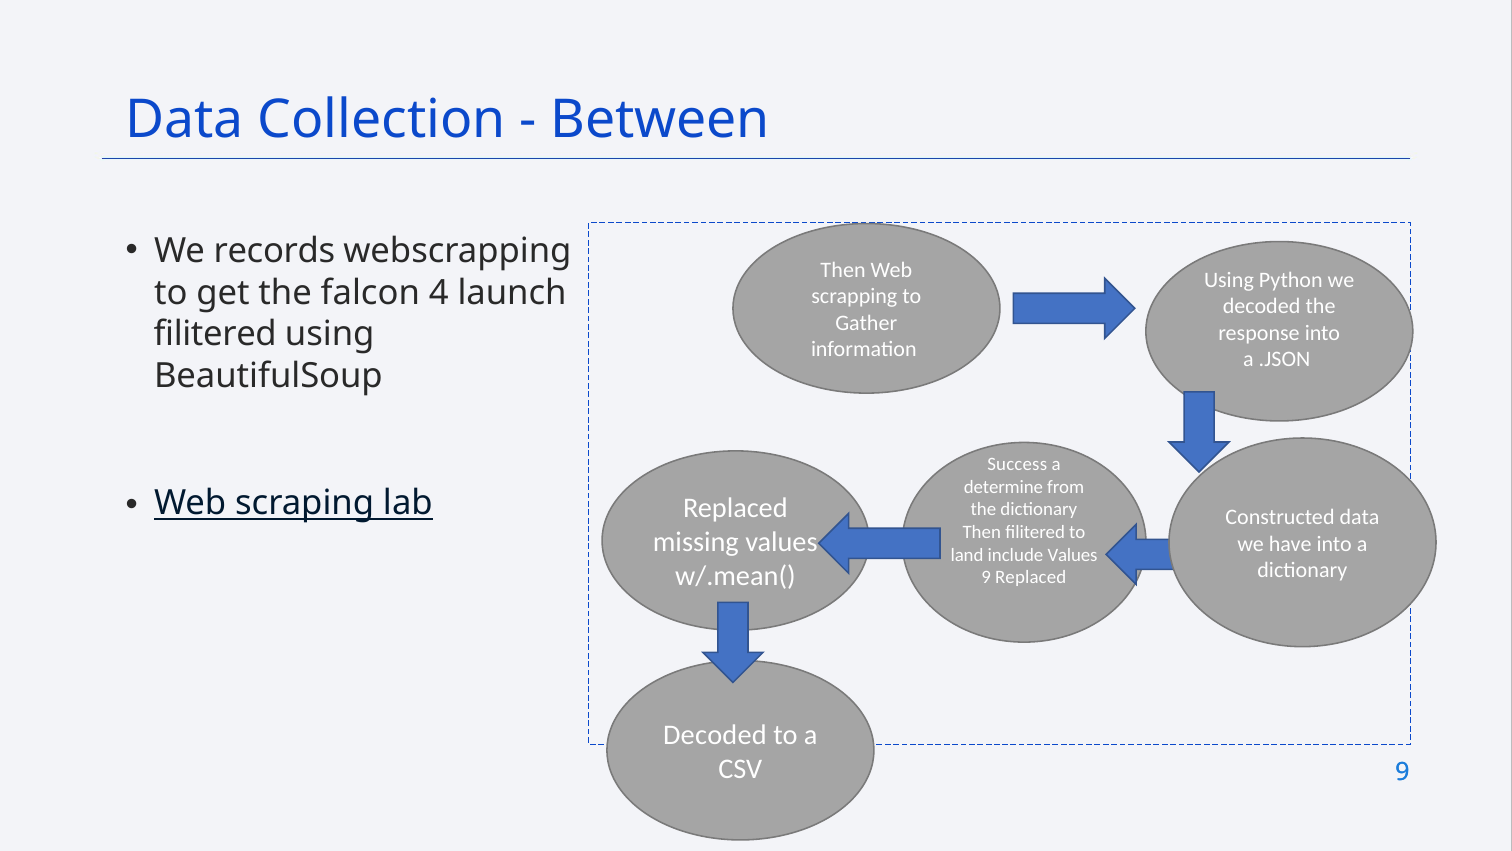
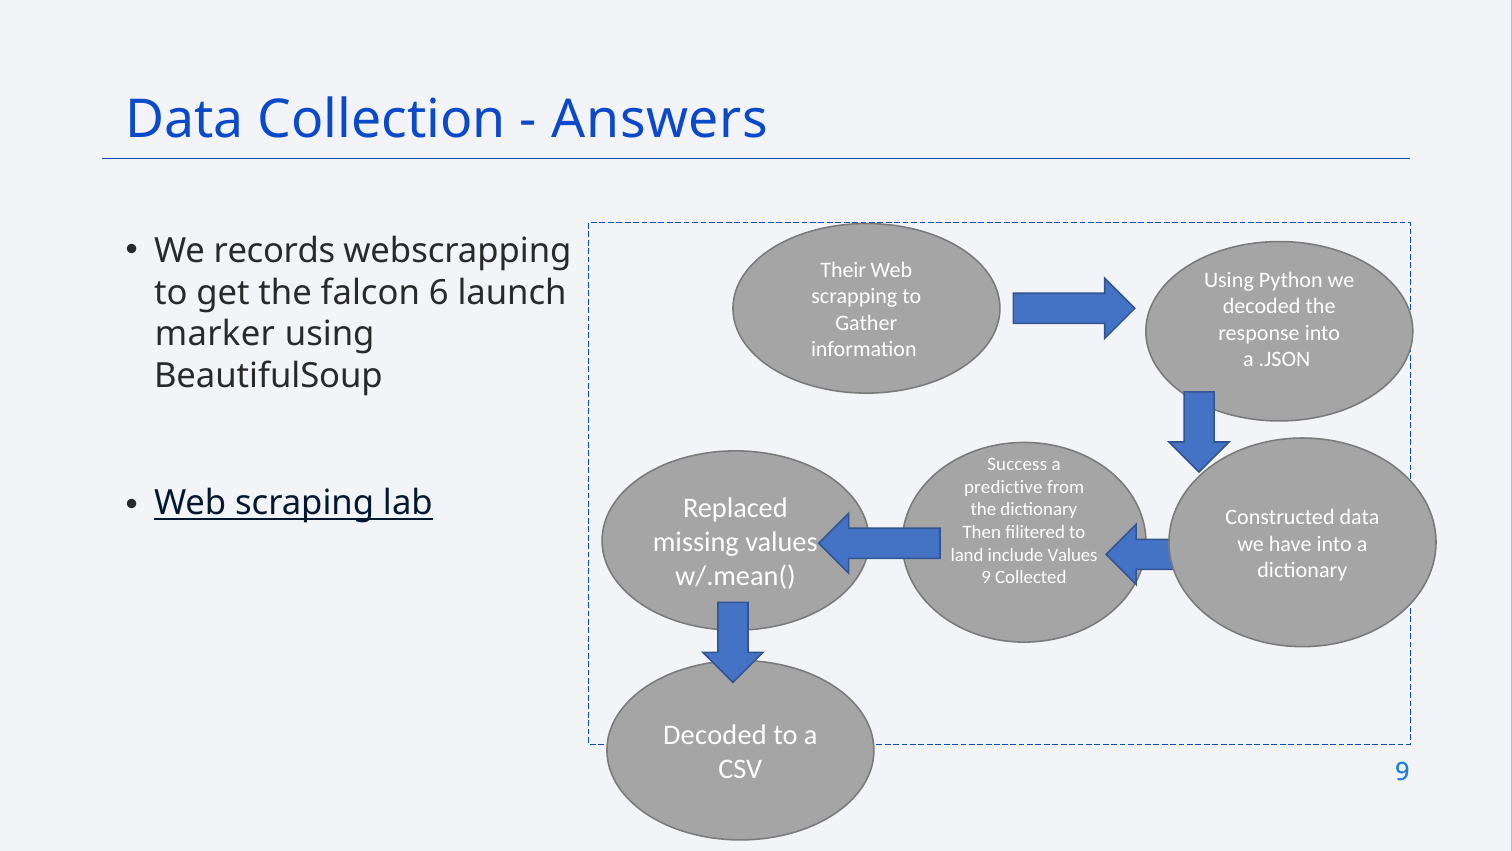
Between: Between -> Answers
Then at (843, 270): Then -> Their
4: 4 -> 6
filitered at (215, 334): filitered -> marker
determine: determine -> predictive
9 Replaced: Replaced -> Collected
